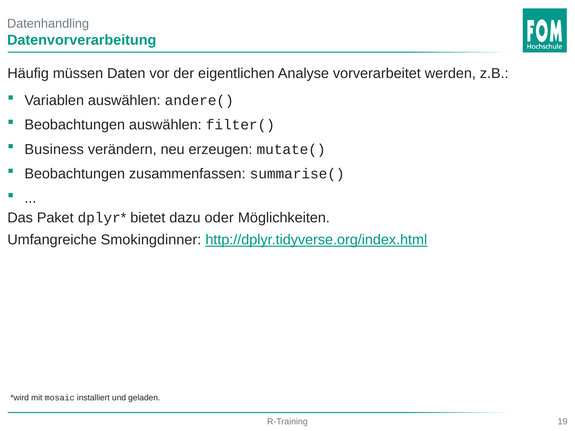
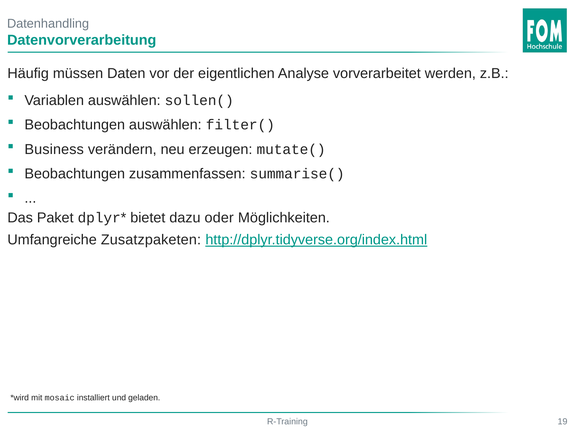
andere(: andere( -> sollen(
Smokingdinner: Smokingdinner -> Zusatzpaketen
